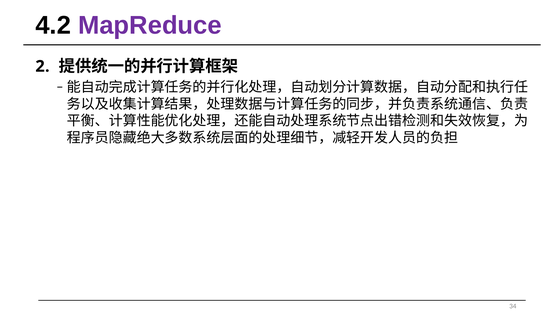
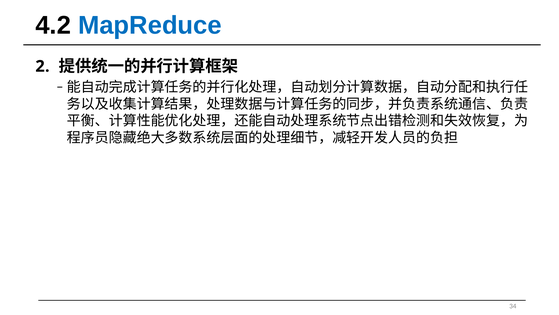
MapReduce colour: purple -> blue
